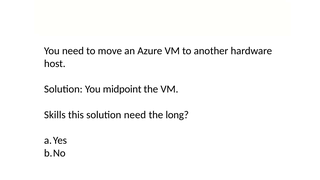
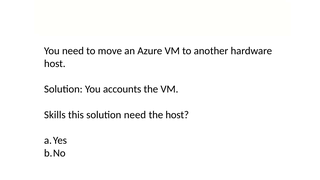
midpoint: midpoint -> accounts
the long: long -> host
